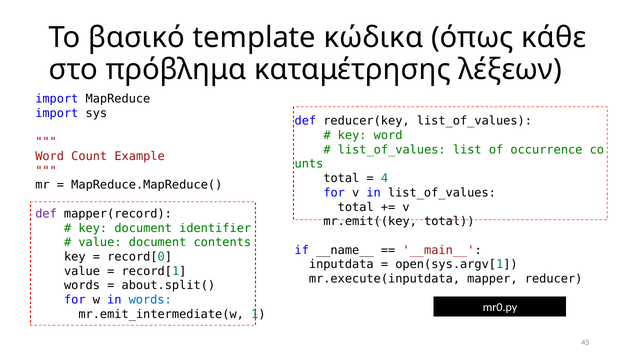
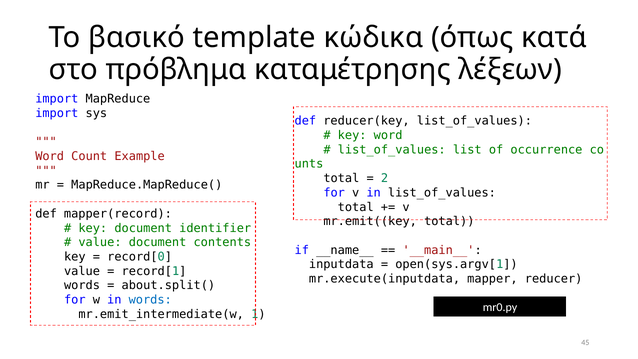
κάθε: κάθε -> κατά
4: 4 -> 2
def at (46, 214) colour: purple -> black
